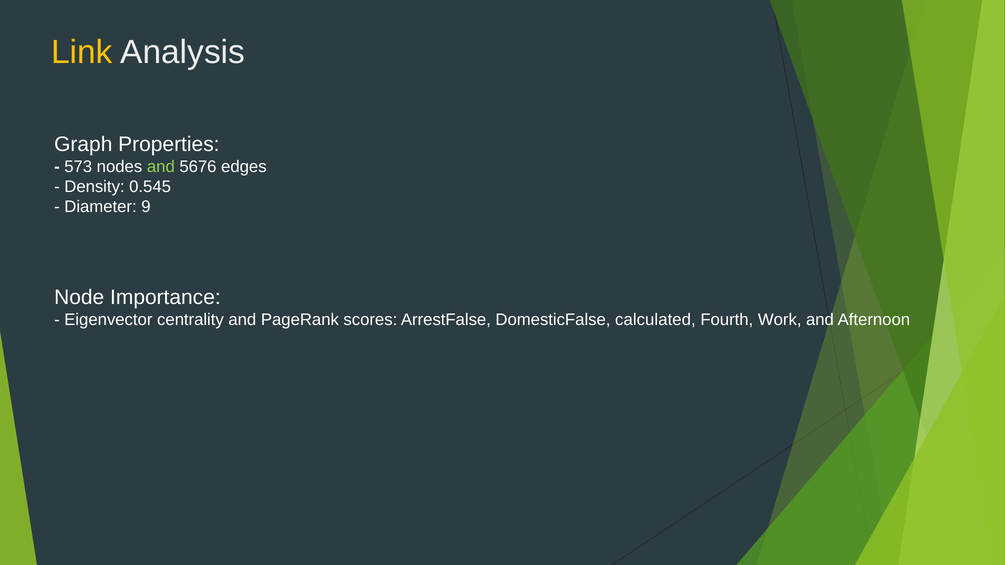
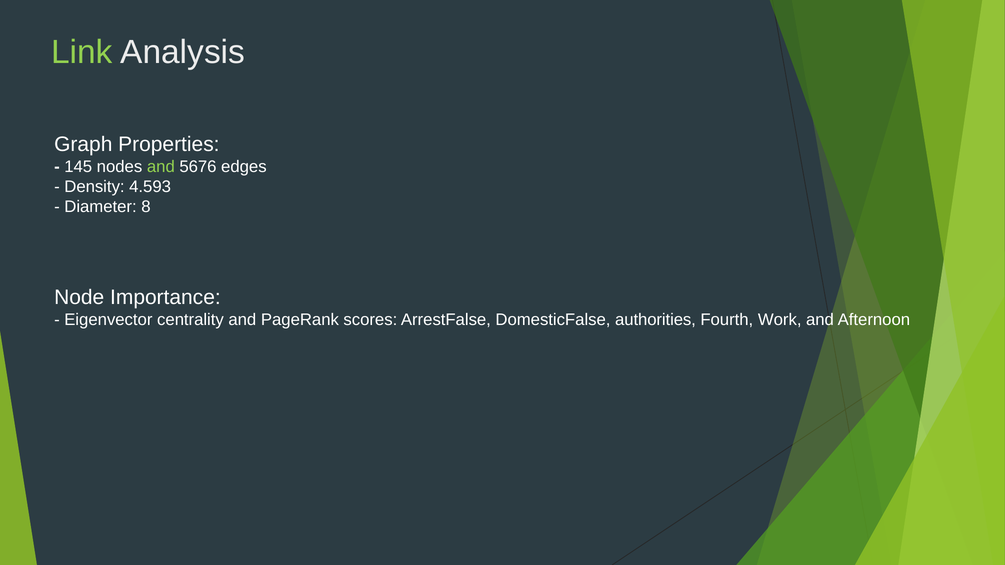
Link colour: yellow -> light green
573: 573 -> 145
0.545: 0.545 -> 4.593
9: 9 -> 8
calculated: calculated -> authorities
